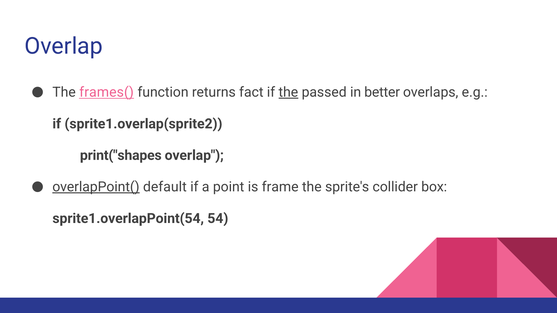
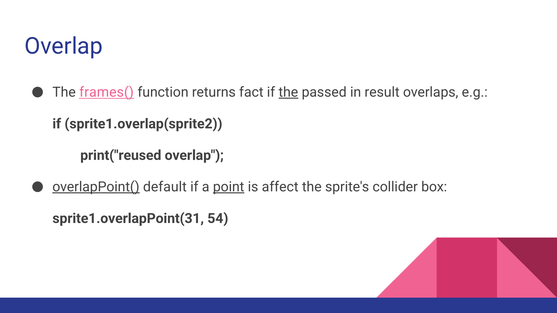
better: better -> result
print("shapes: print("shapes -> print("reused
point underline: none -> present
frame: frame -> affect
sprite1.overlapPoint(54: sprite1.overlapPoint(54 -> sprite1.overlapPoint(31
